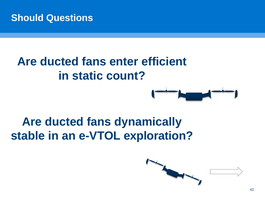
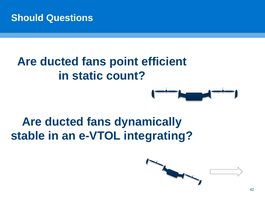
enter: enter -> point
exploration: exploration -> integrating
